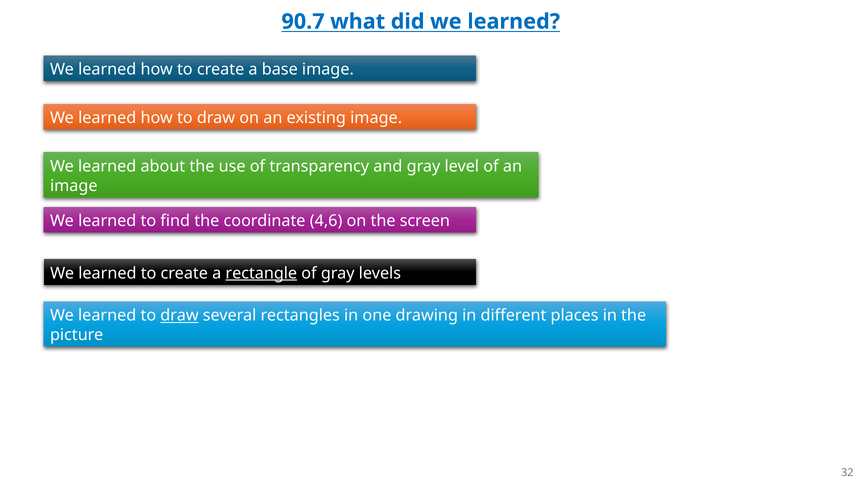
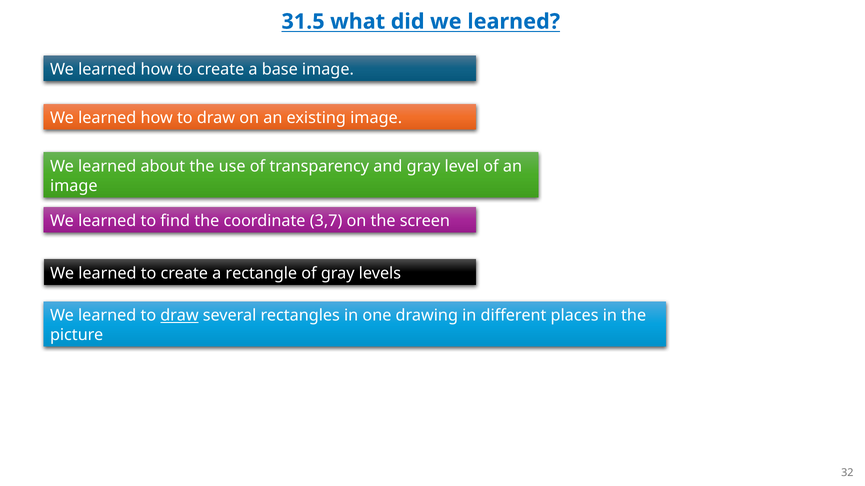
90.7: 90.7 -> 31.5
4,6: 4,6 -> 3,7
rectangle underline: present -> none
